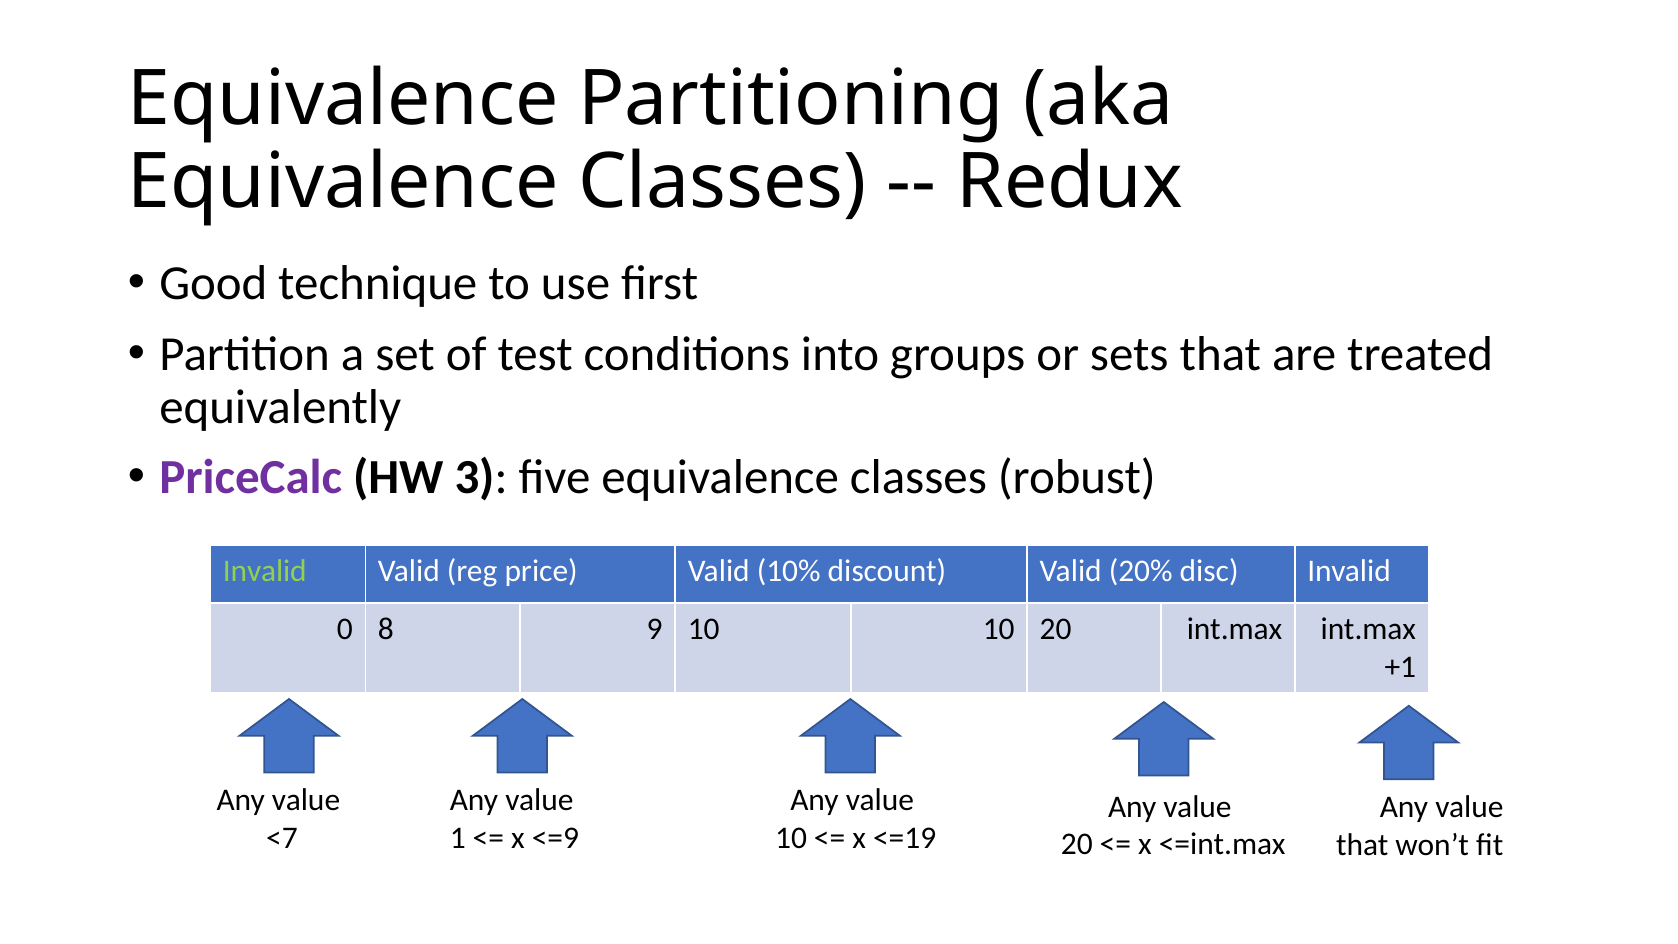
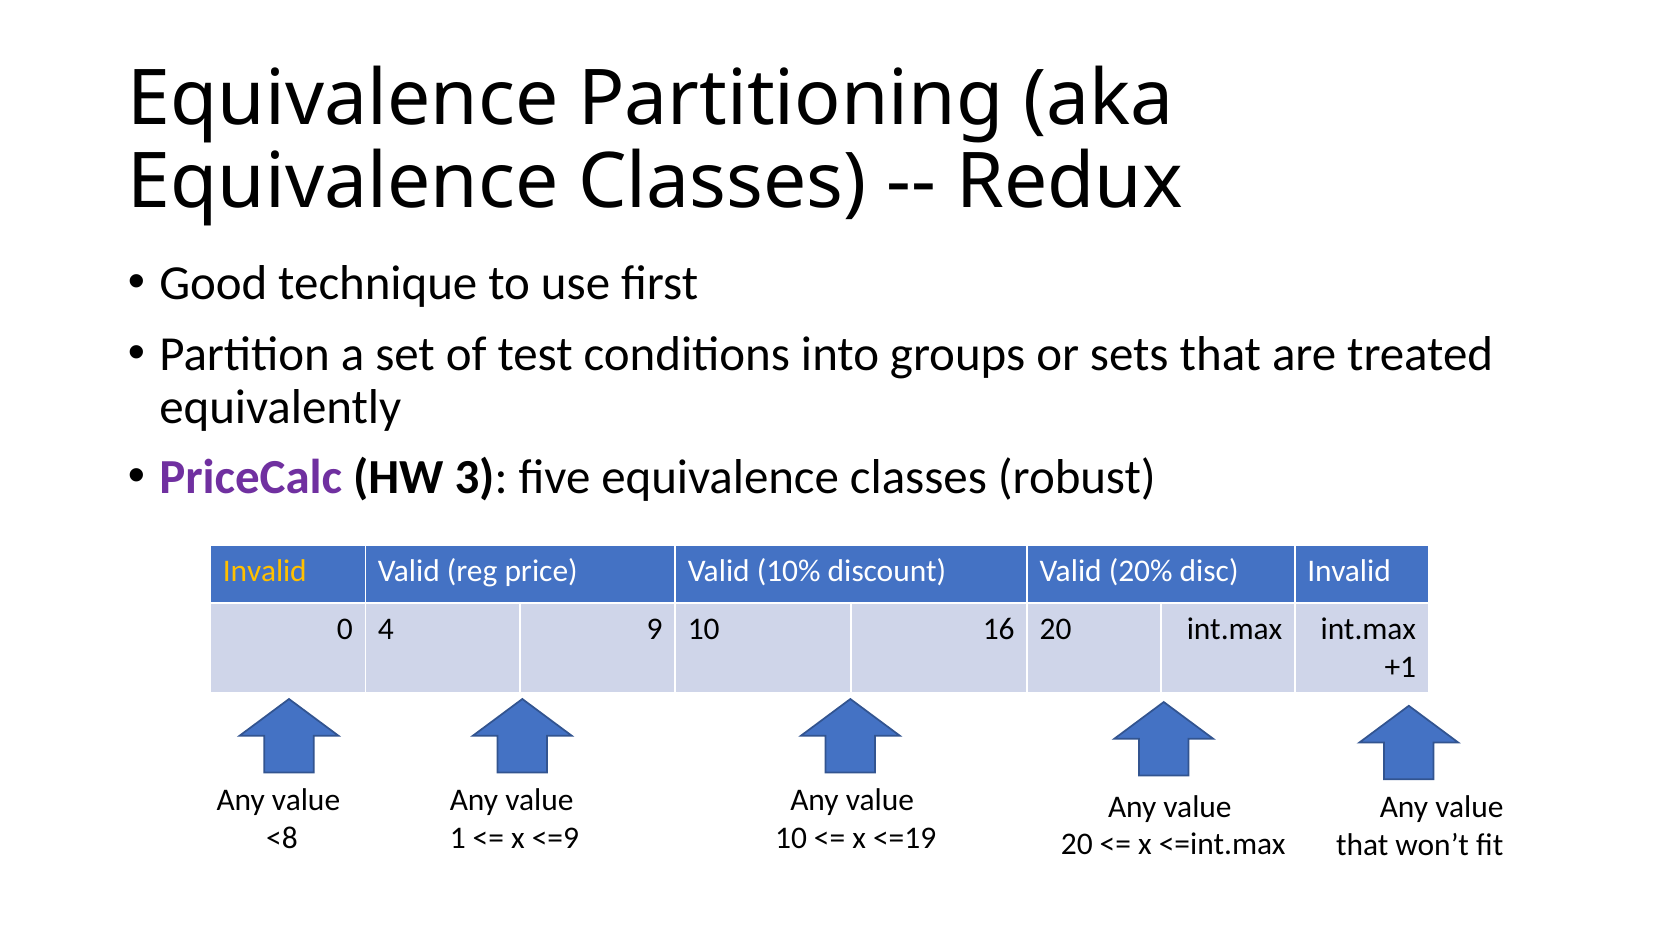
Invalid at (265, 571) colour: light green -> yellow
8: 8 -> 4
10 10: 10 -> 16
<7: <7 -> <8
